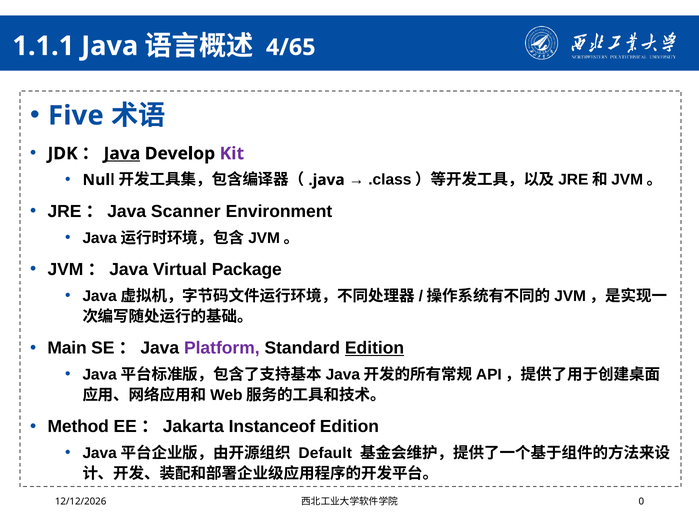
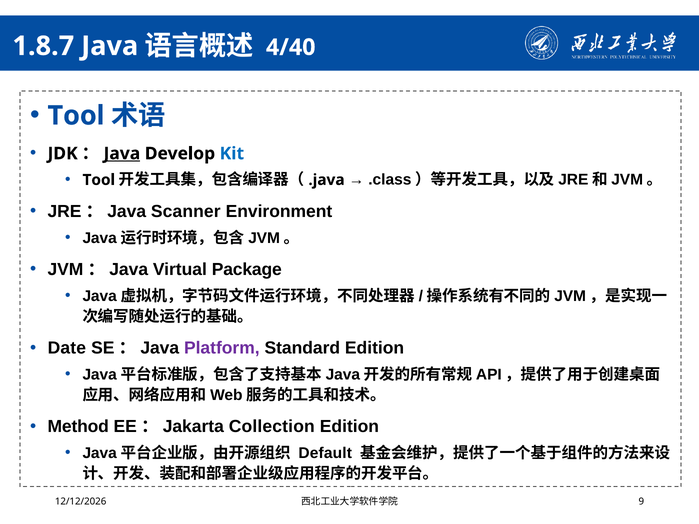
1.1.1: 1.1.1 -> 1.8.7
4/65: 4/65 -> 4/40
Five at (76, 116): Five -> Tool
Kit colour: purple -> blue
Null at (99, 180): Null -> Tool
Main: Main -> Date
Edition at (375, 348) underline: present -> none
Instanceof: Instanceof -> Collection
0: 0 -> 9
